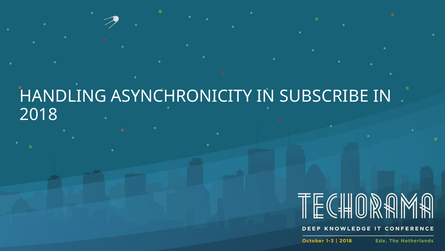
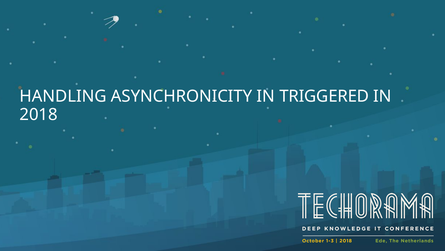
SUBSCRIBE: SUBSCRIBE -> TRIGGERED
